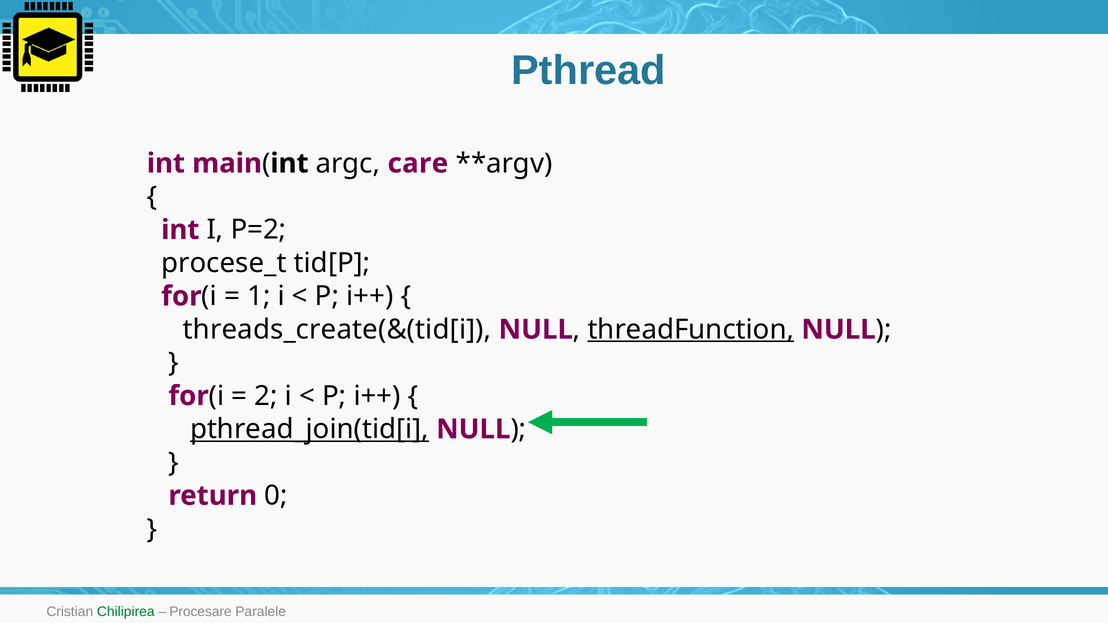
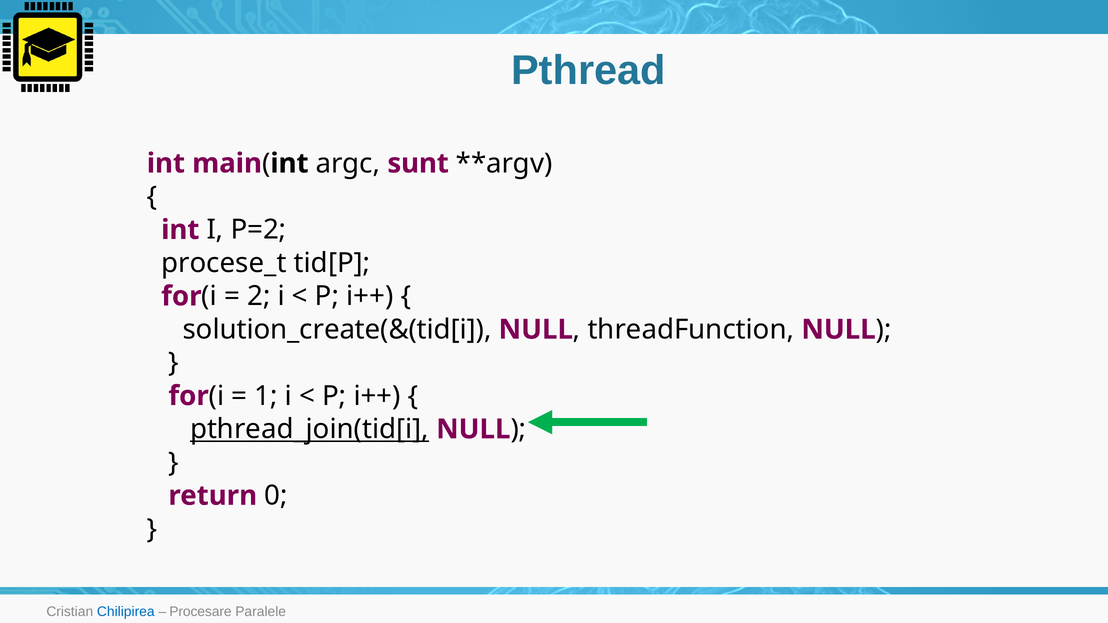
care: care -> sunt
1: 1 -> 2
threads_create(&(tid[i: threads_create(&(tid[i -> solution_create(&(tid[i
threadFunction underline: present -> none
2: 2 -> 1
Chilipirea colour: green -> blue
